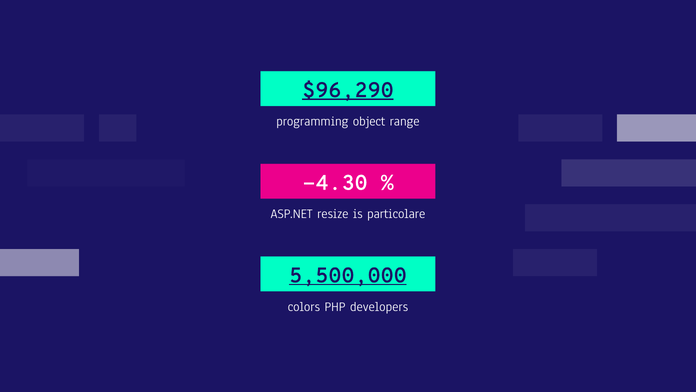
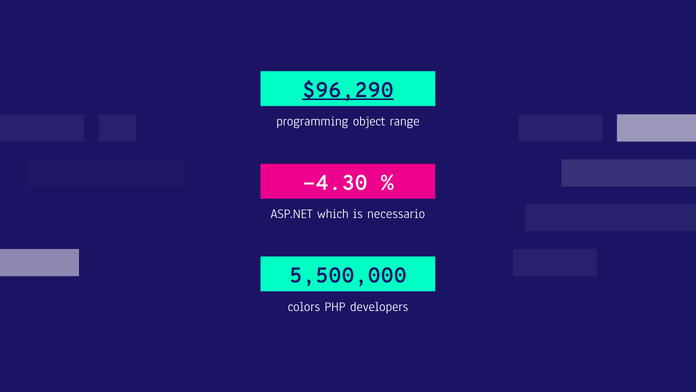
resize: resize -> which
particolare: particolare -> necessario
5,500,000 underline: present -> none
